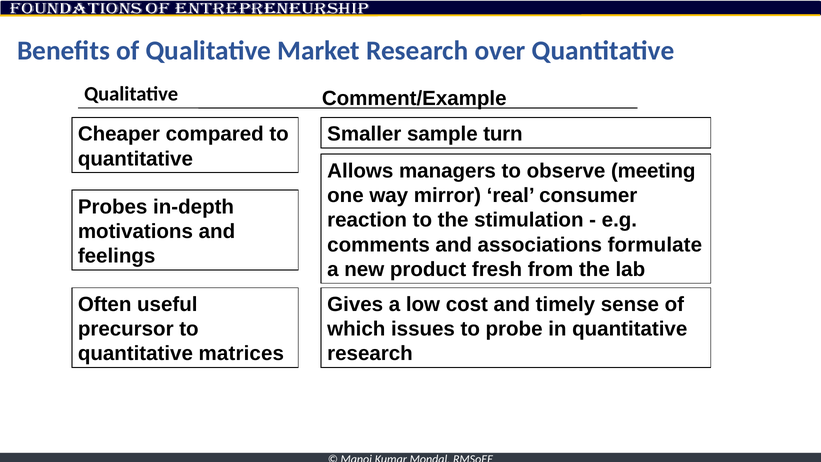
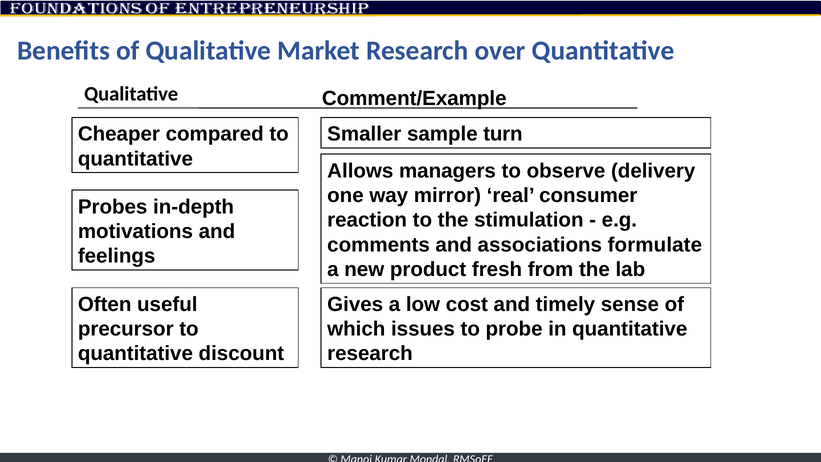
meeting: meeting -> delivery
matrices: matrices -> discount
